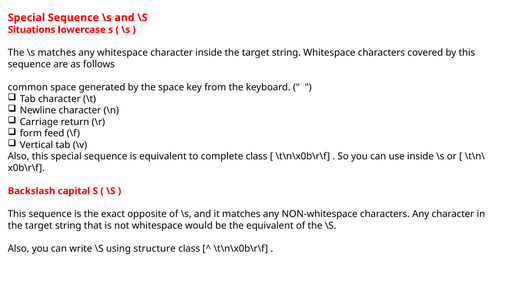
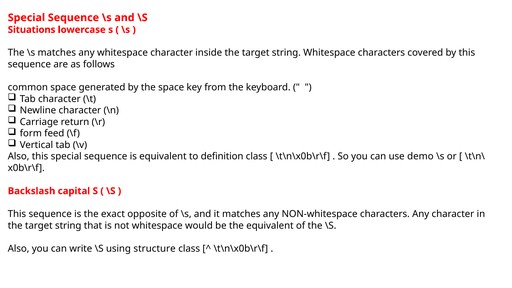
complete: complete -> definition
use inside: inside -> demo
